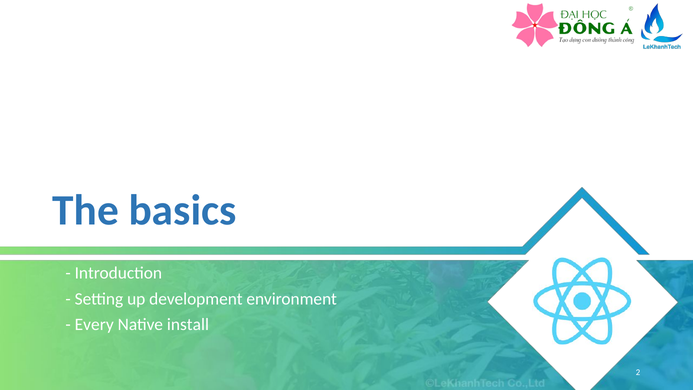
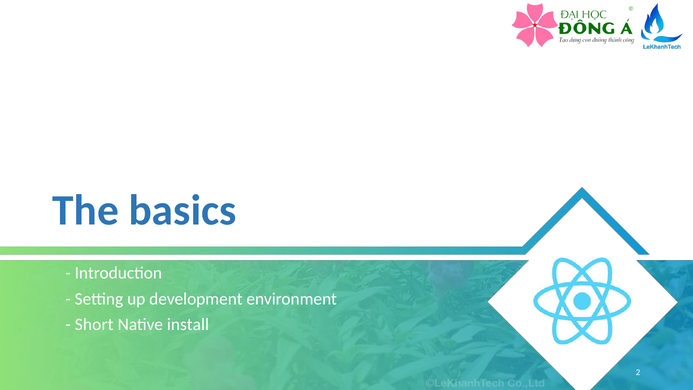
Every: Every -> Short
